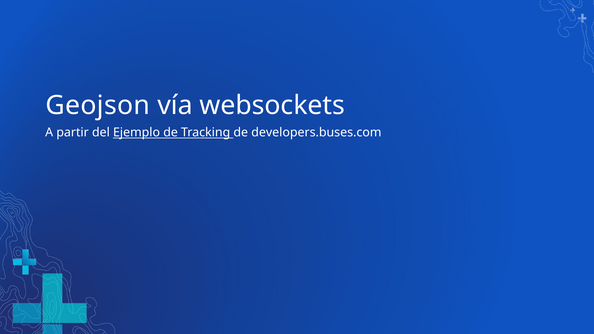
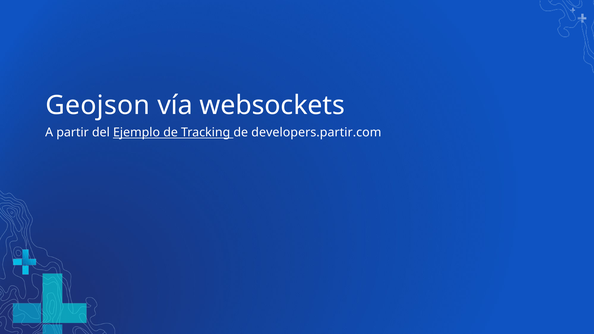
developers.buses.com: developers.buses.com -> developers.partir.com
